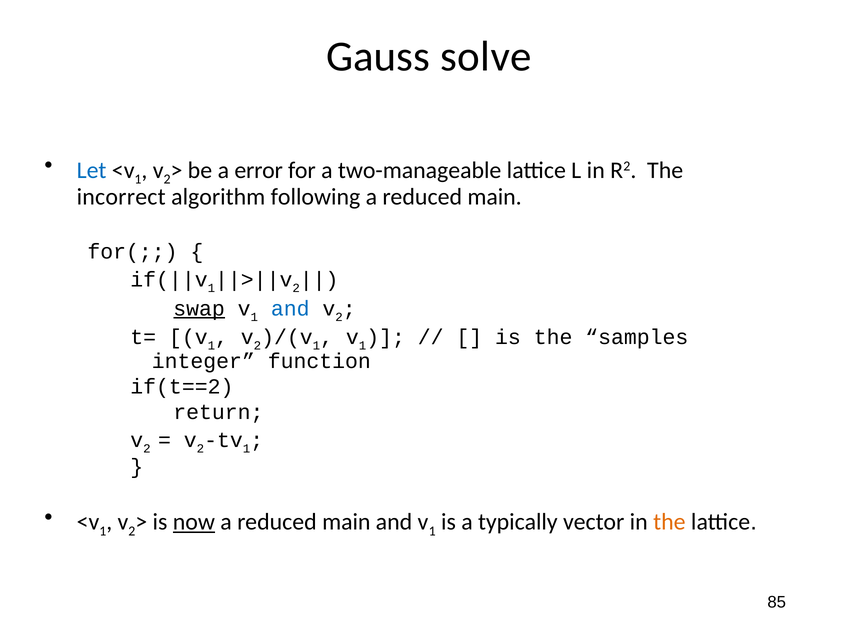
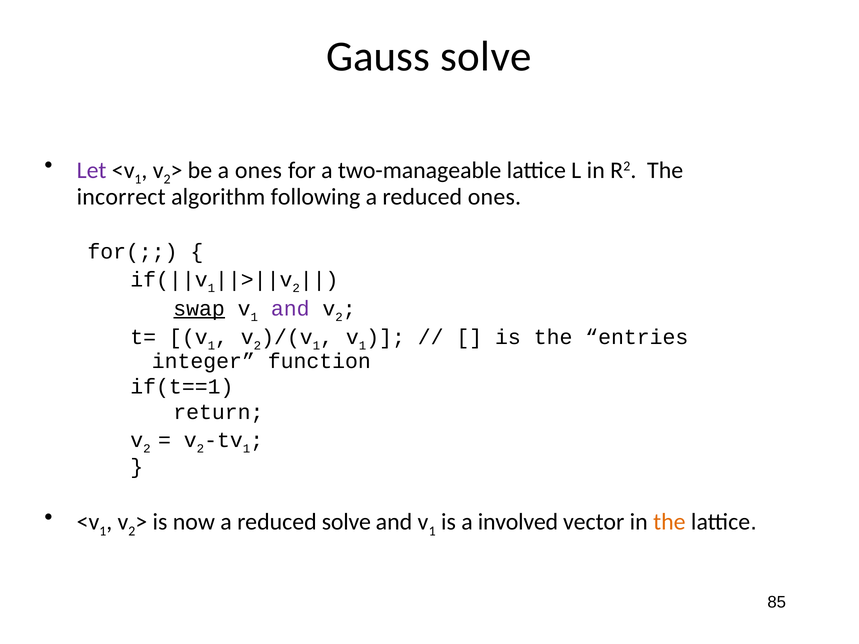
Let colour: blue -> purple
a error: error -> ones
main at (495, 197): main -> ones
and at (290, 309) colour: blue -> purple
samples: samples -> entries
if(t==2: if(t==2 -> if(t==1
now underline: present -> none
main at (346, 522): main -> solve
typically: typically -> involved
